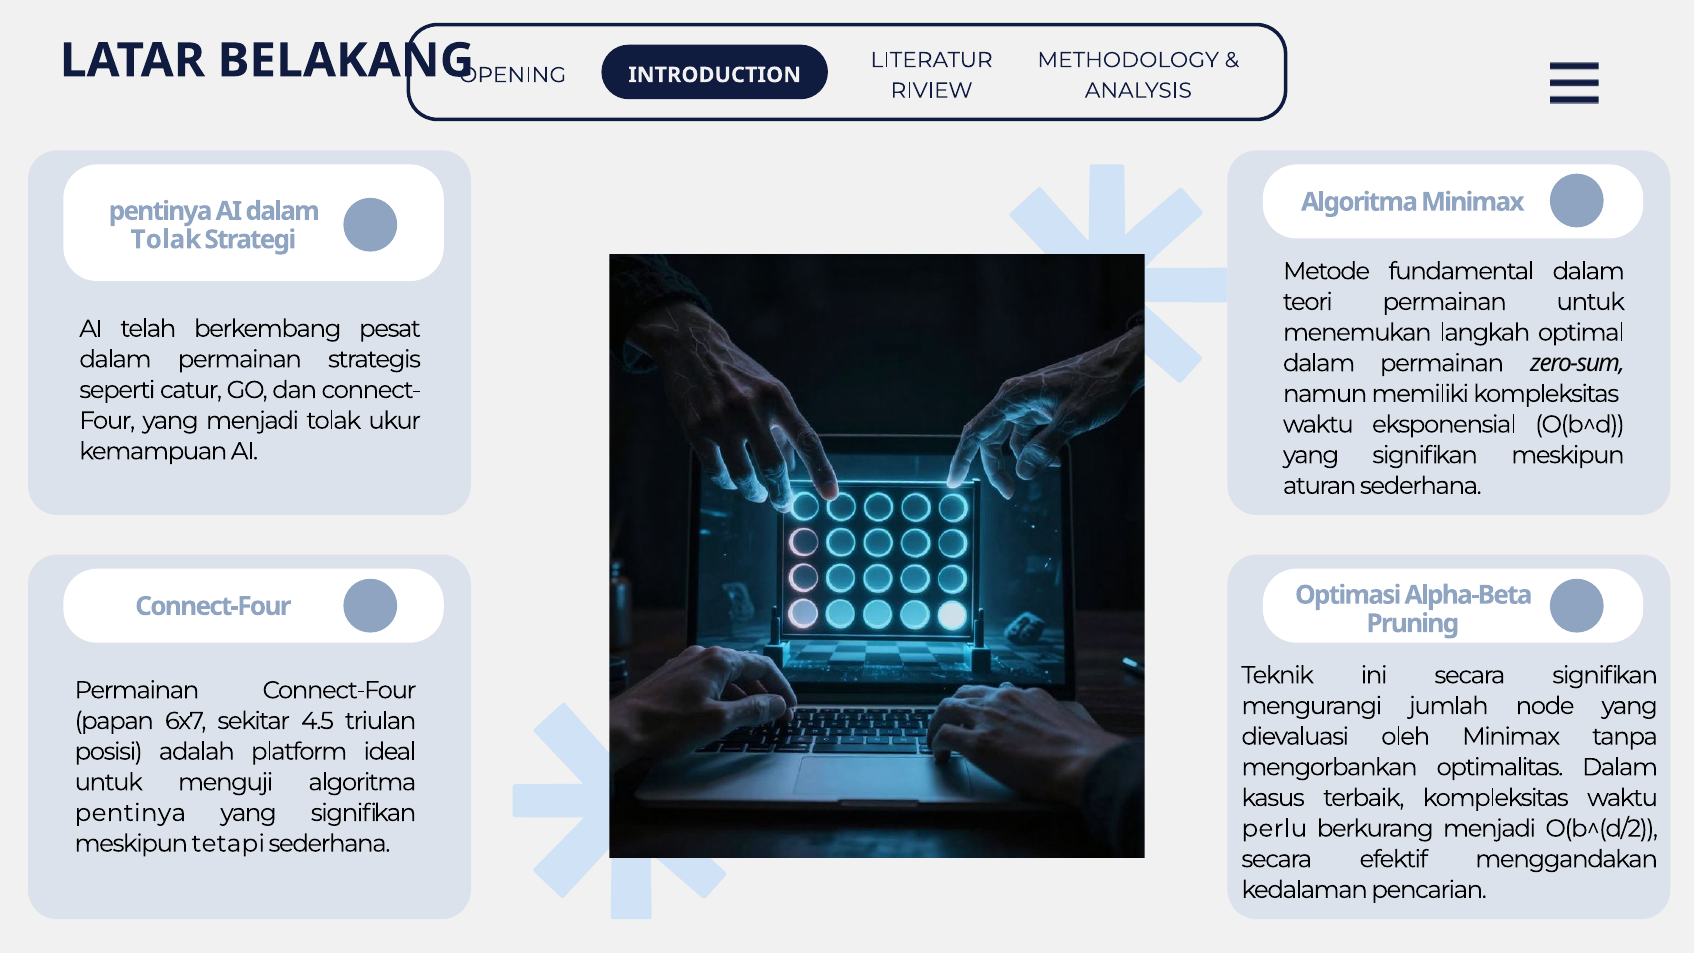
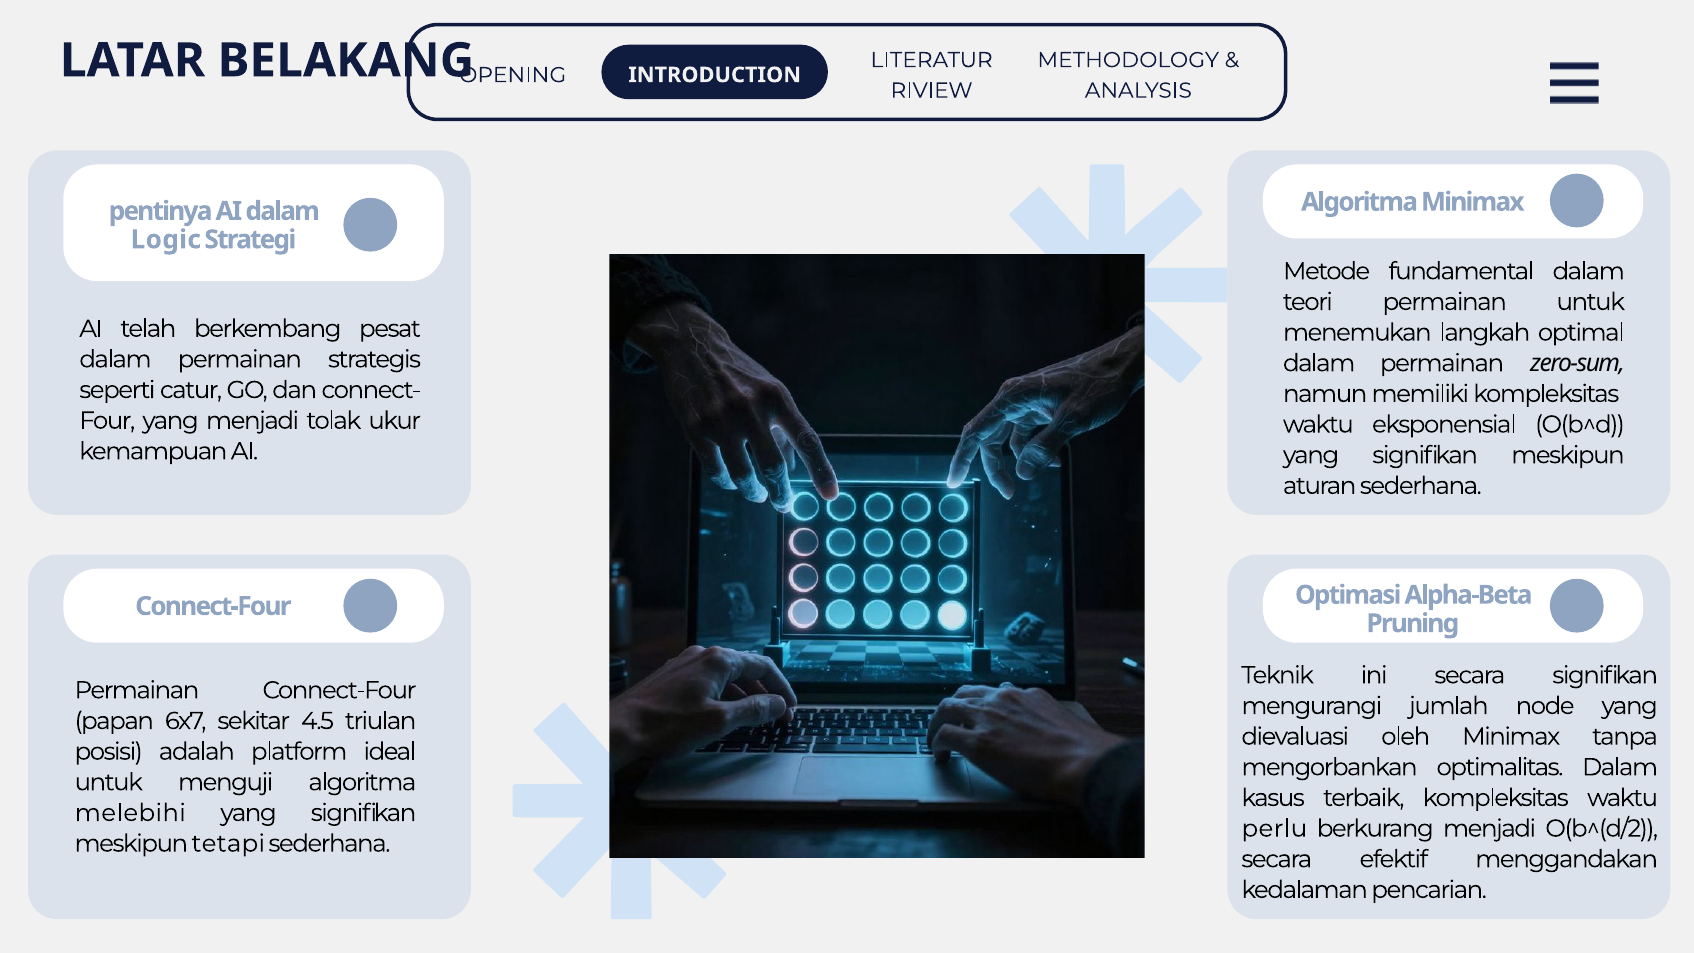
Tolak at (166, 240): Tolak -> Logic
pentinya at (130, 813): pentinya -> melebihi
